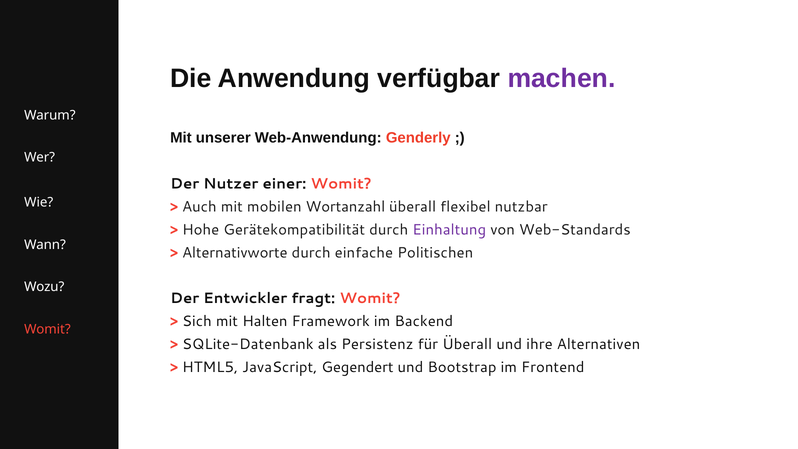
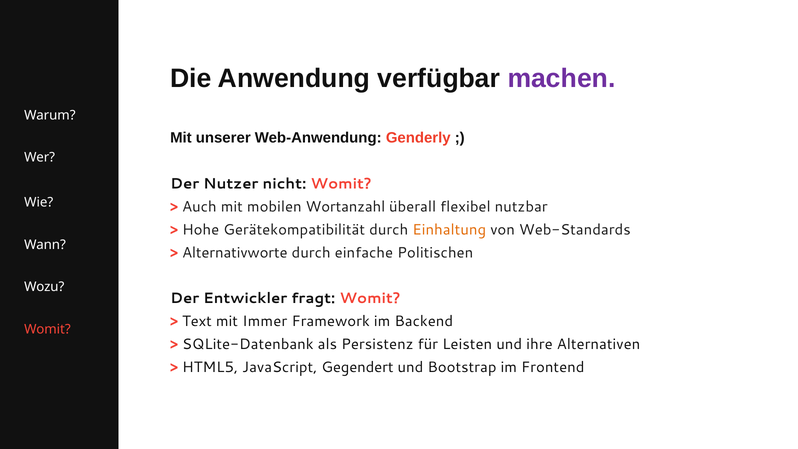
einer: einer -> nicht
Einhaltung colour: purple -> orange
Sich: Sich -> Text
Halten: Halten -> Immer
für Überall: Überall -> Leisten
